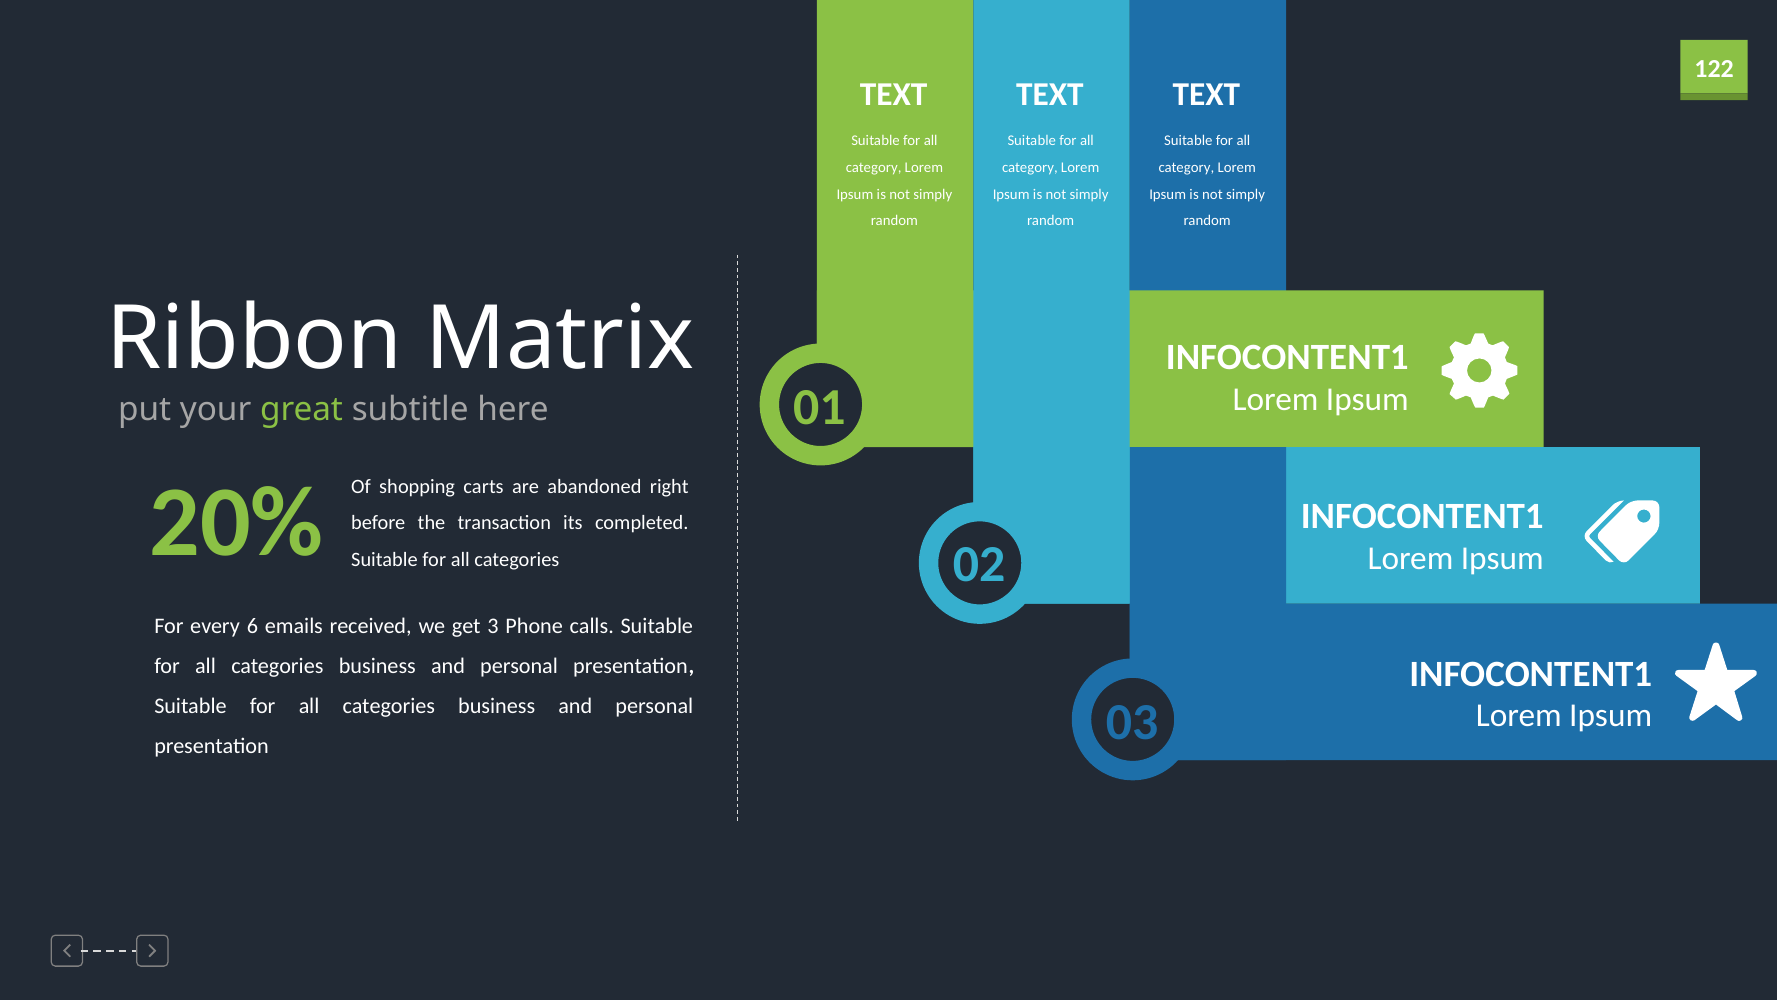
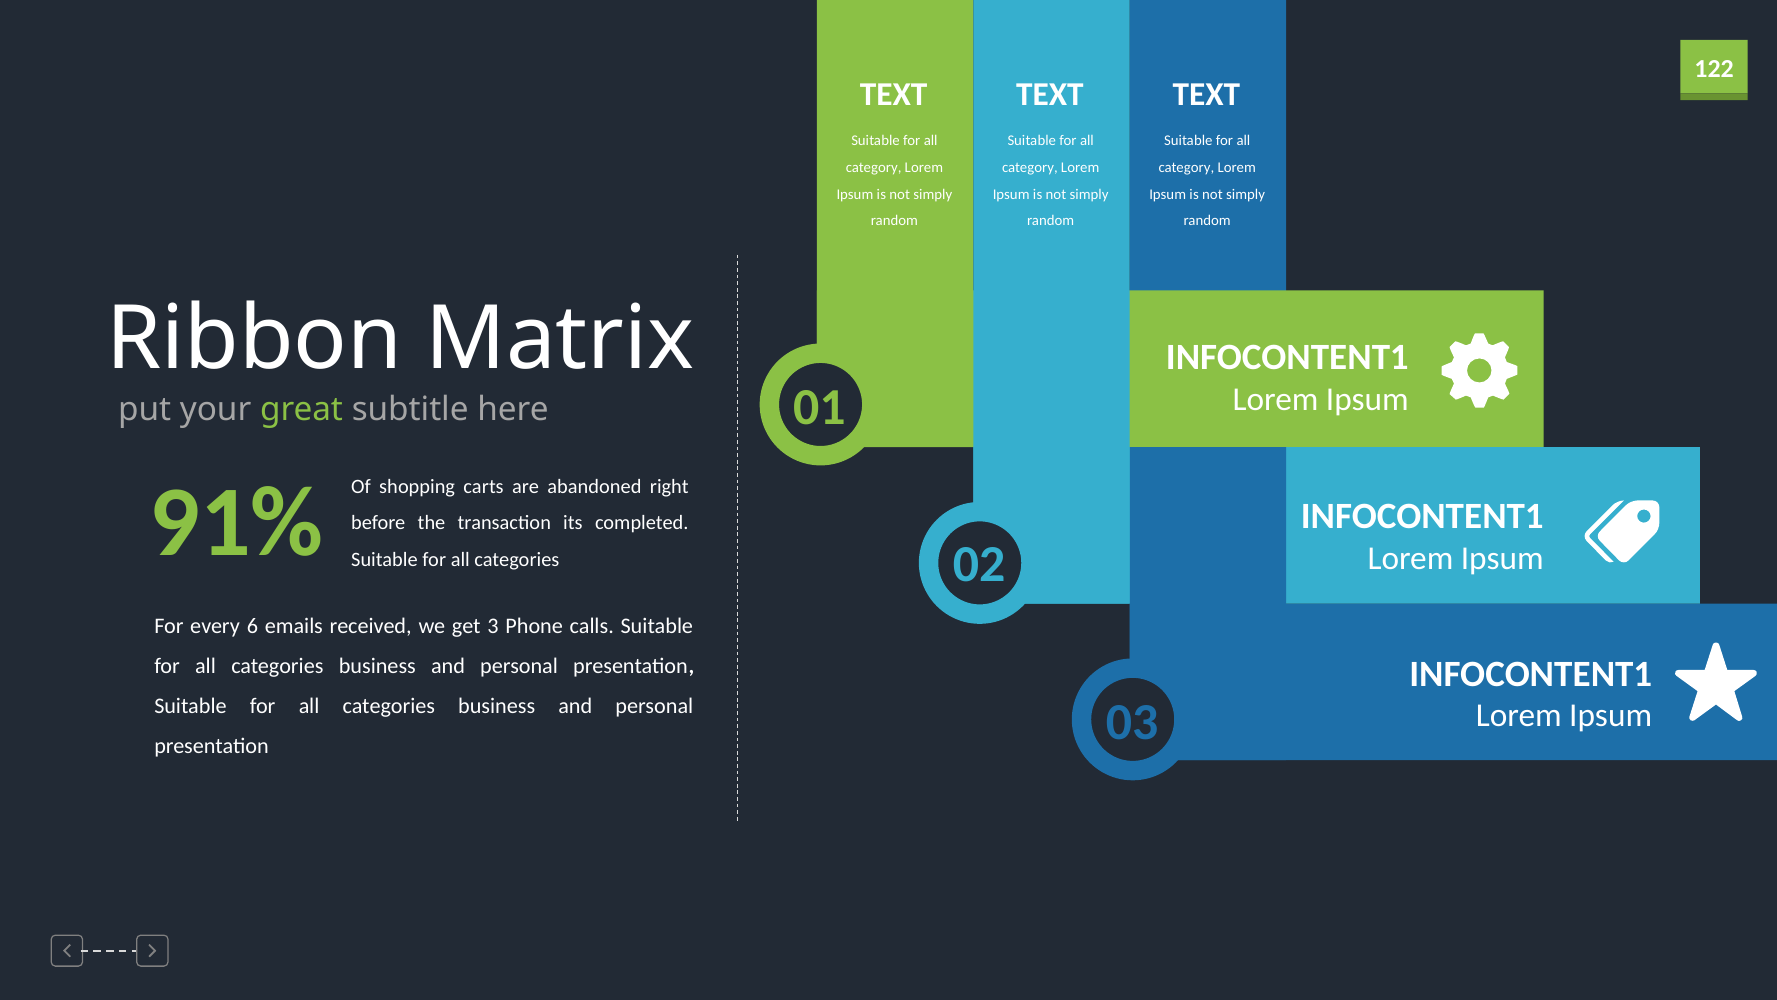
20%: 20% -> 91%
